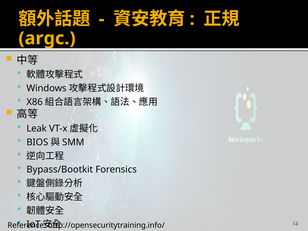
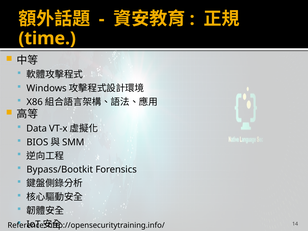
argc: argc -> time
Leak: Leak -> Data
